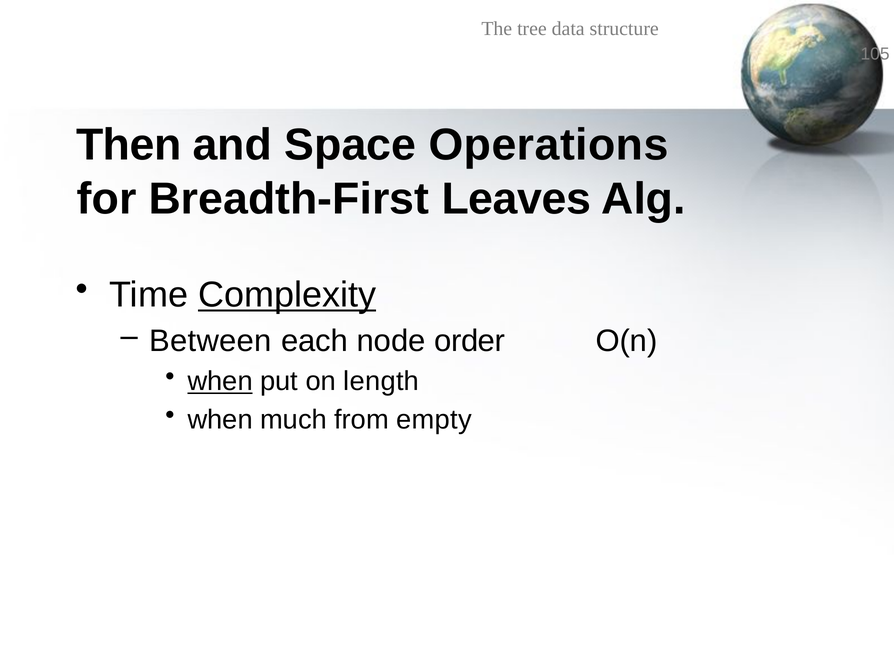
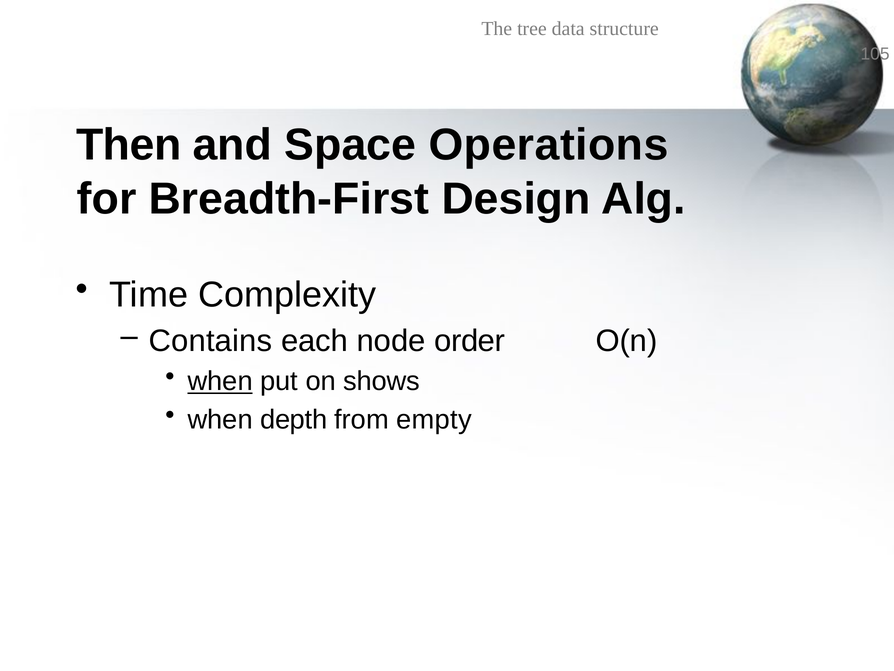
Leaves: Leaves -> Design
Complexity underline: present -> none
Between: Between -> Contains
length: length -> shows
much: much -> depth
